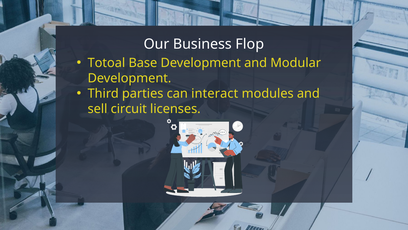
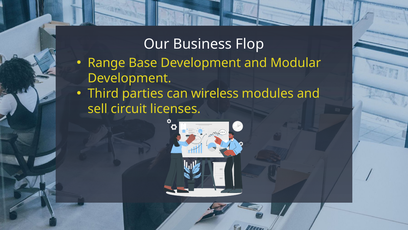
Totoal: Totoal -> Range
interact: interact -> wireless
